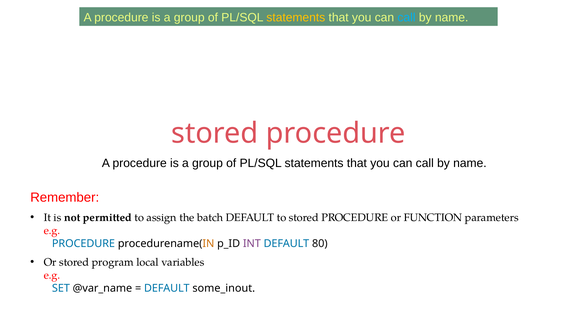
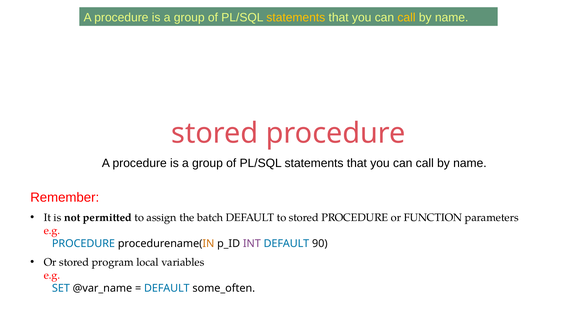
call at (406, 17) colour: light blue -> yellow
80: 80 -> 90
some_inout: some_inout -> some_often
